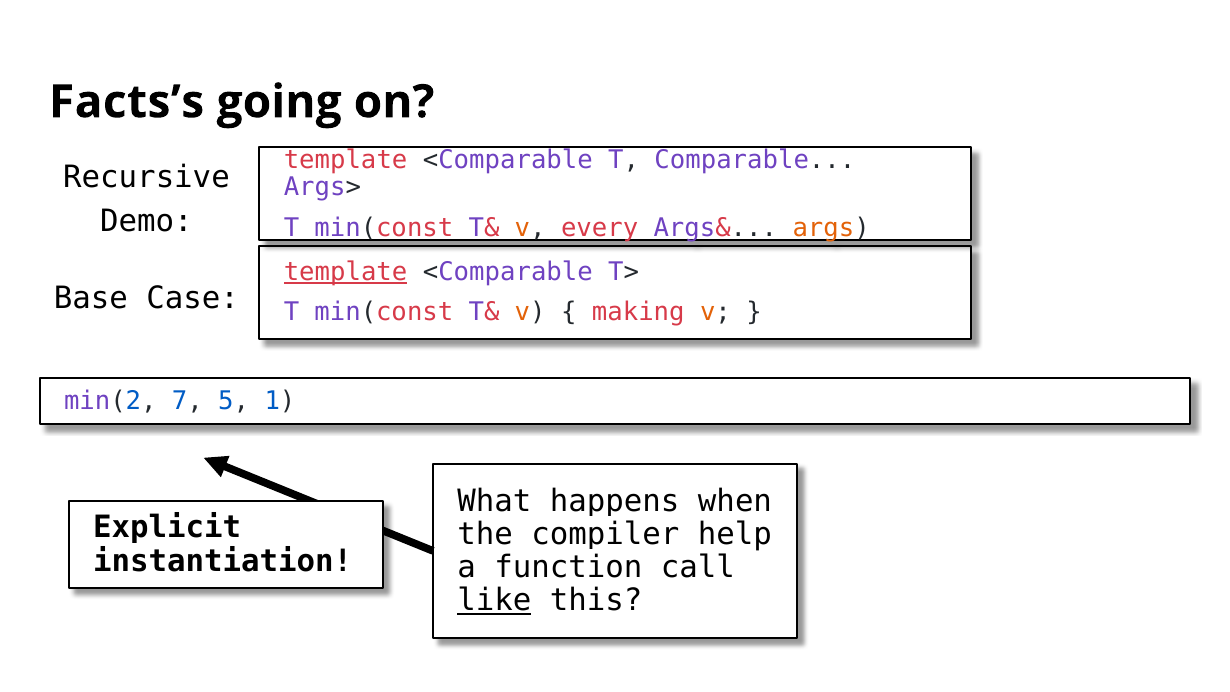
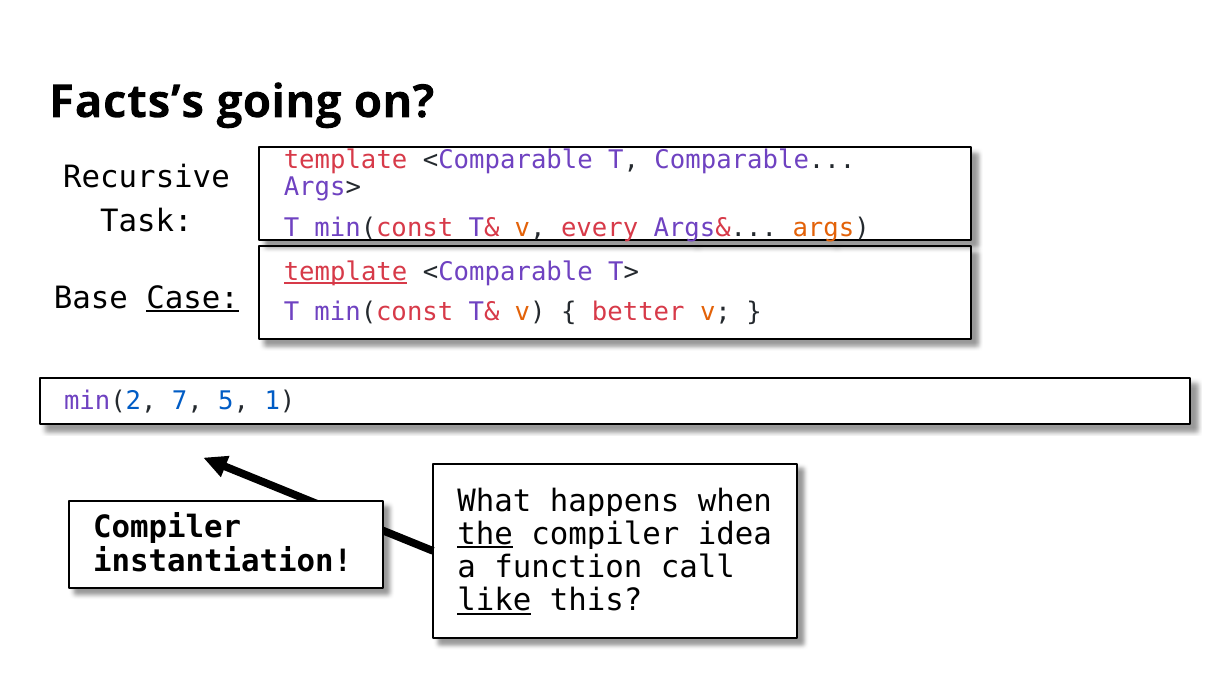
Demo: Demo -> Task
Case underline: none -> present
making: making -> better
Explicit at (167, 528): Explicit -> Compiler
the underline: none -> present
help: help -> idea
